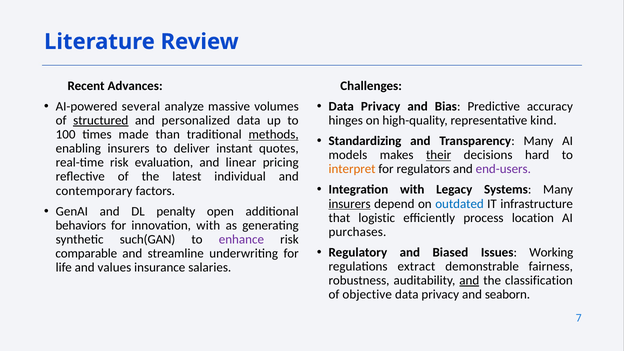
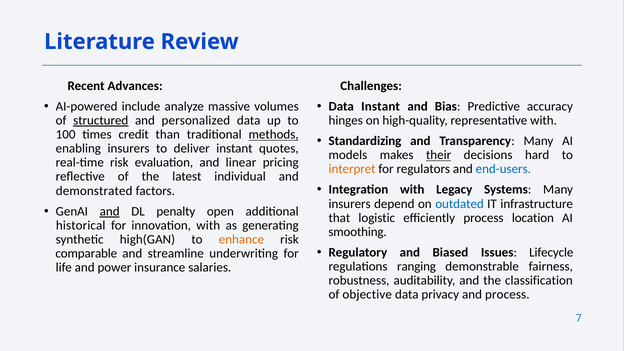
several: several -> include
Privacy at (381, 106): Privacy -> Instant
representative kind: kind -> with
made: made -> credit
end-users colour: purple -> blue
contemporary: contemporary -> demonstrated
insurers at (350, 204) underline: present -> none
and at (110, 211) underline: none -> present
behaviors: behaviors -> historical
purchases: purchases -> smoothing
such(GAN: such(GAN -> high(GAN
enhance colour: purple -> orange
Working: Working -> Lifecycle
extract: extract -> ranging
values: values -> power
and at (469, 280) underline: present -> none
and seaborn: seaborn -> process
